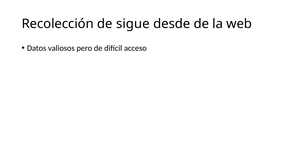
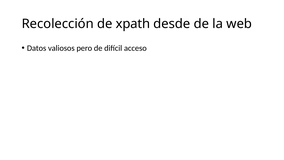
sigue: sigue -> xpath
